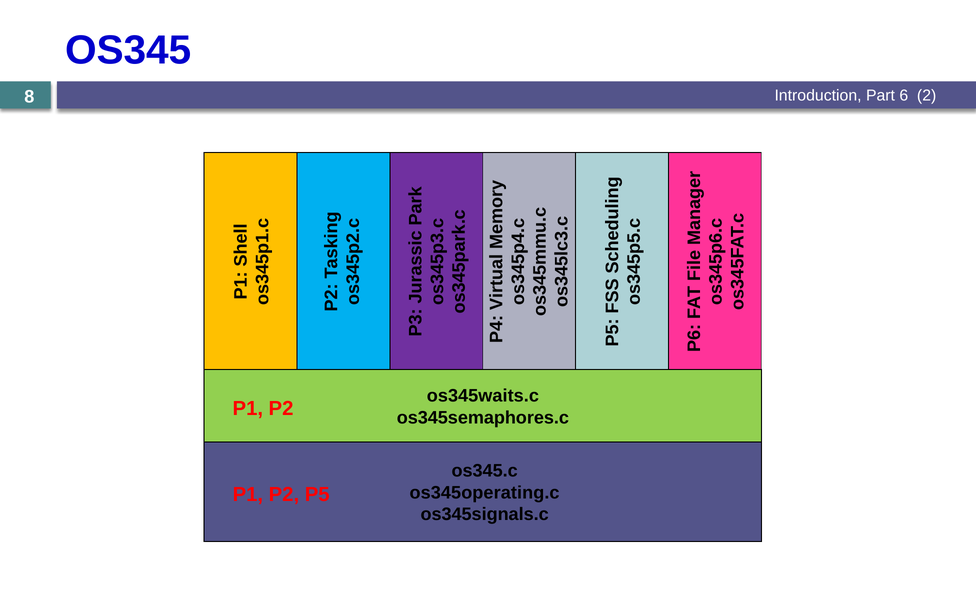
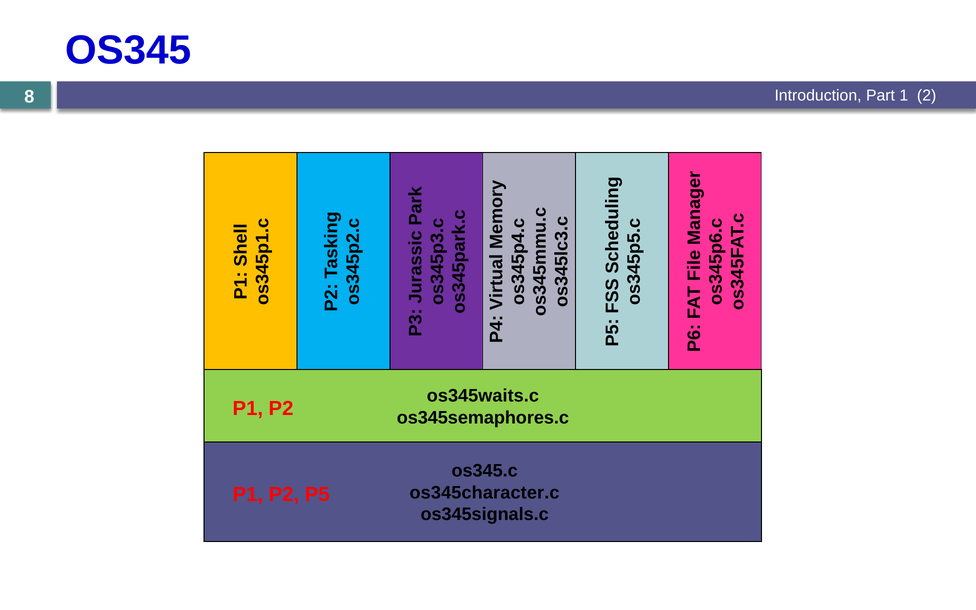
Part 6: 6 -> 1
os345operating.c: os345operating.c -> os345character.c
